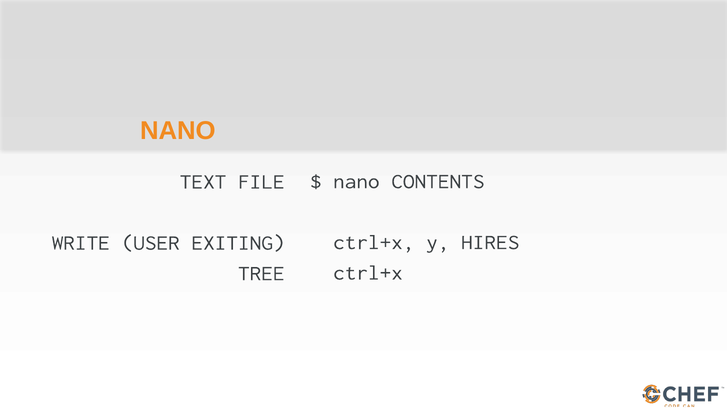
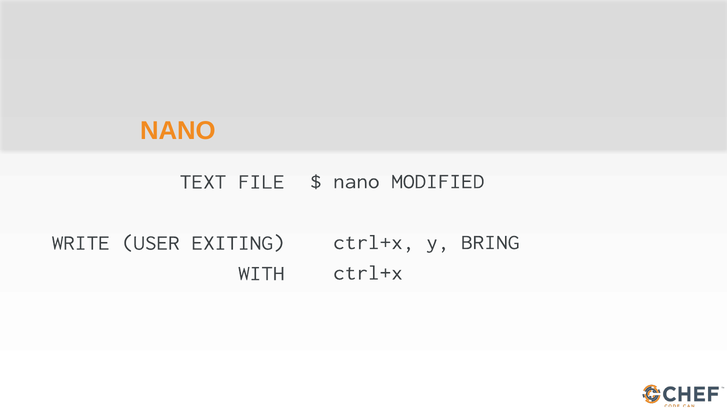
CONTENTS: CONTENTS -> MODIFIED
HIRES: HIRES -> BRING
TREE: TREE -> WITH
